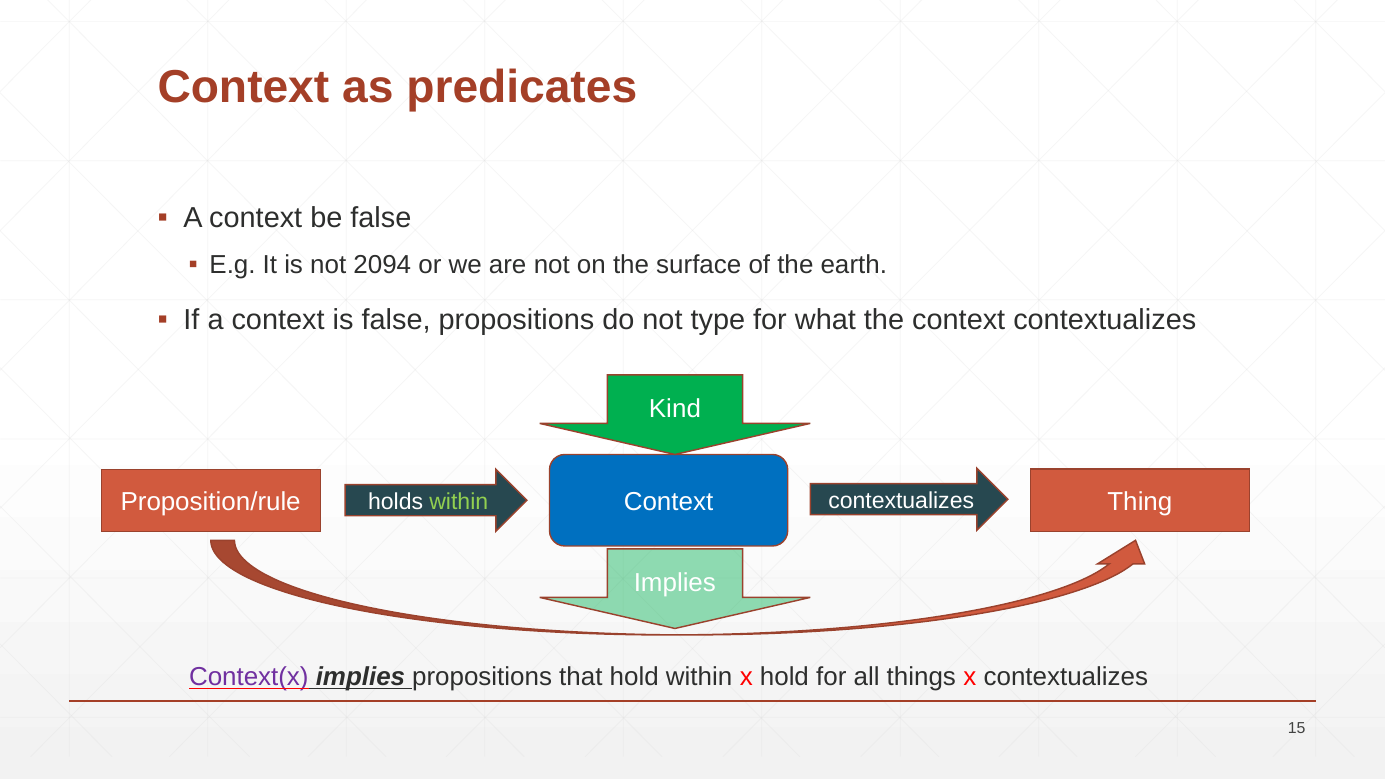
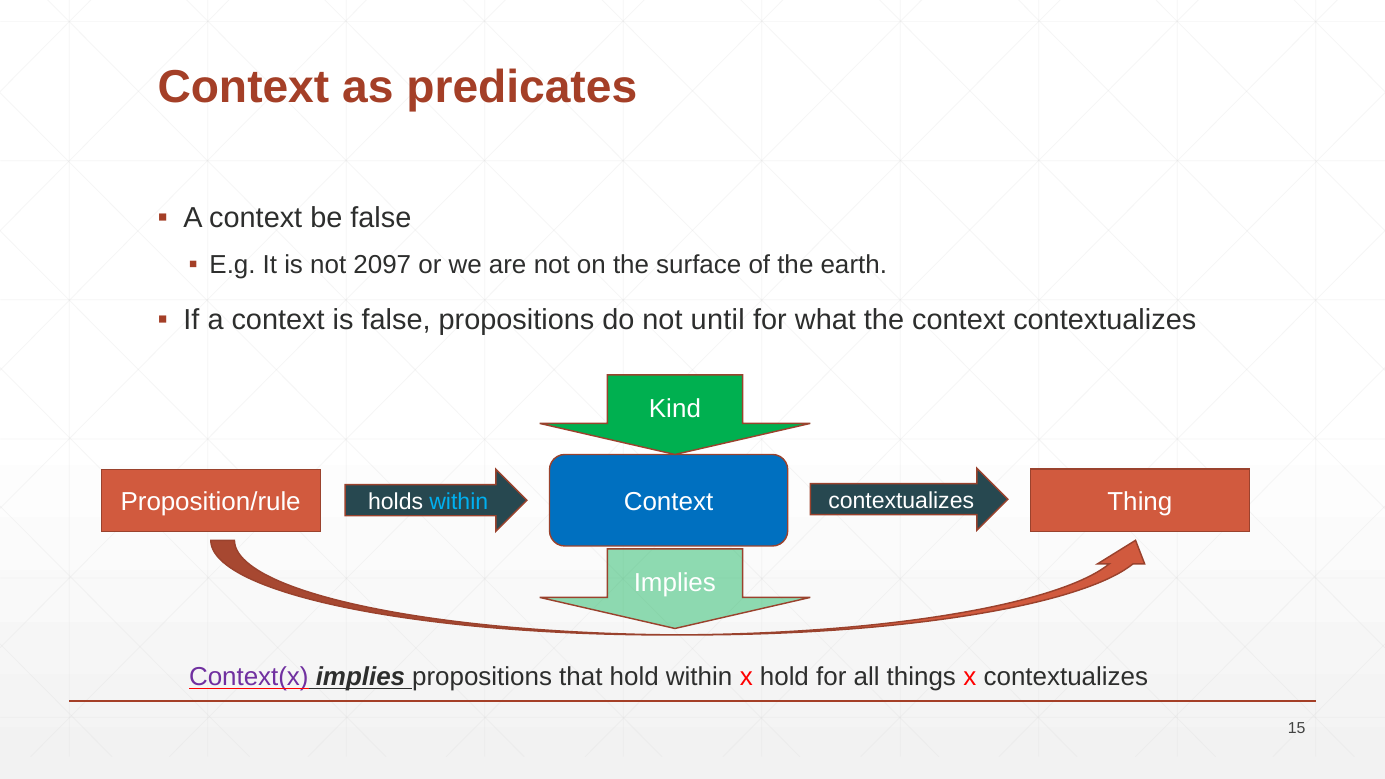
2094: 2094 -> 2097
type: type -> until
within at (459, 502) colour: light green -> light blue
